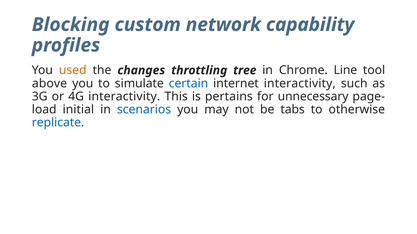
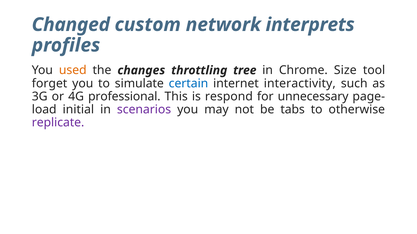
Blocking: Blocking -> Changed
capability: capability -> interprets
Line: Line -> Size
above: above -> forget
4G interactivity: interactivity -> professional
pertains: pertains -> respond
scenarios colour: blue -> purple
replicate colour: blue -> purple
